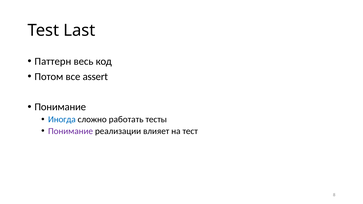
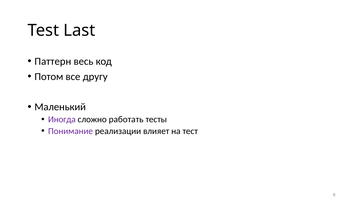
assert: assert -> другу
Понимание at (60, 107): Понимание -> Маленький
Иногда colour: blue -> purple
